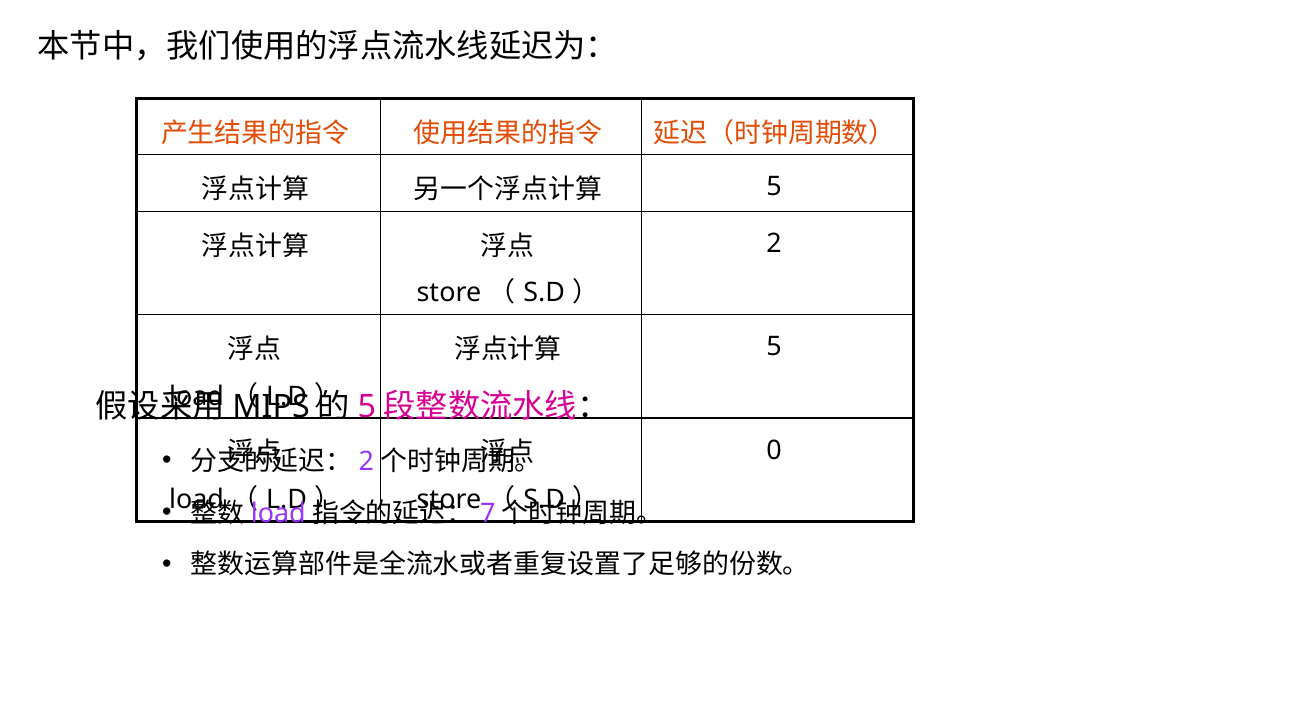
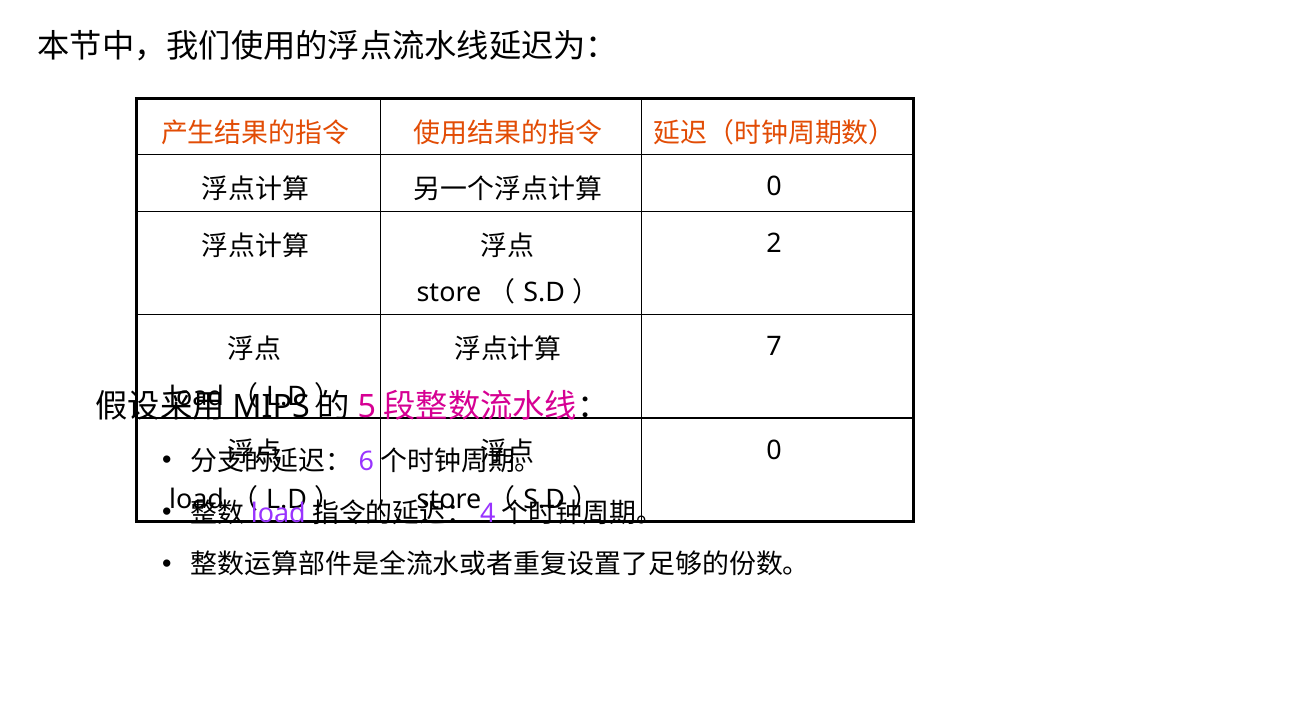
5 at (774, 187): 5 -> 0
5 at (774, 347): 5 -> 7
2 at (366, 462): 2 -> 6
7: 7 -> 4
